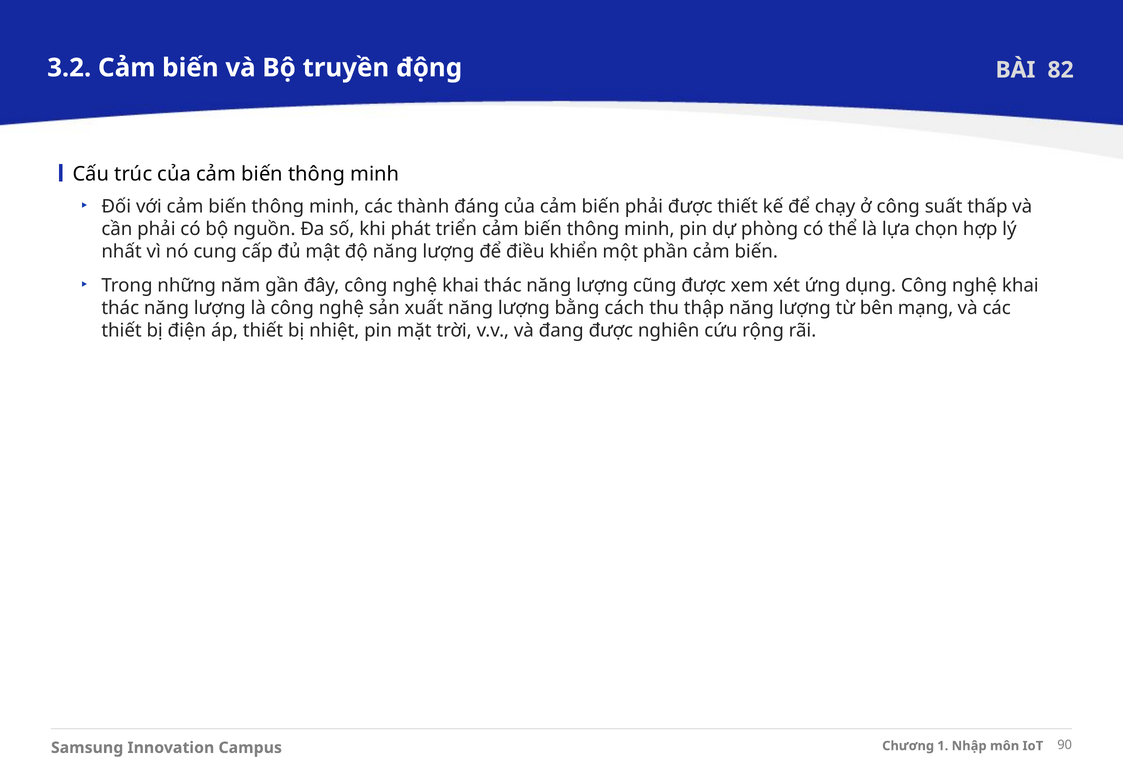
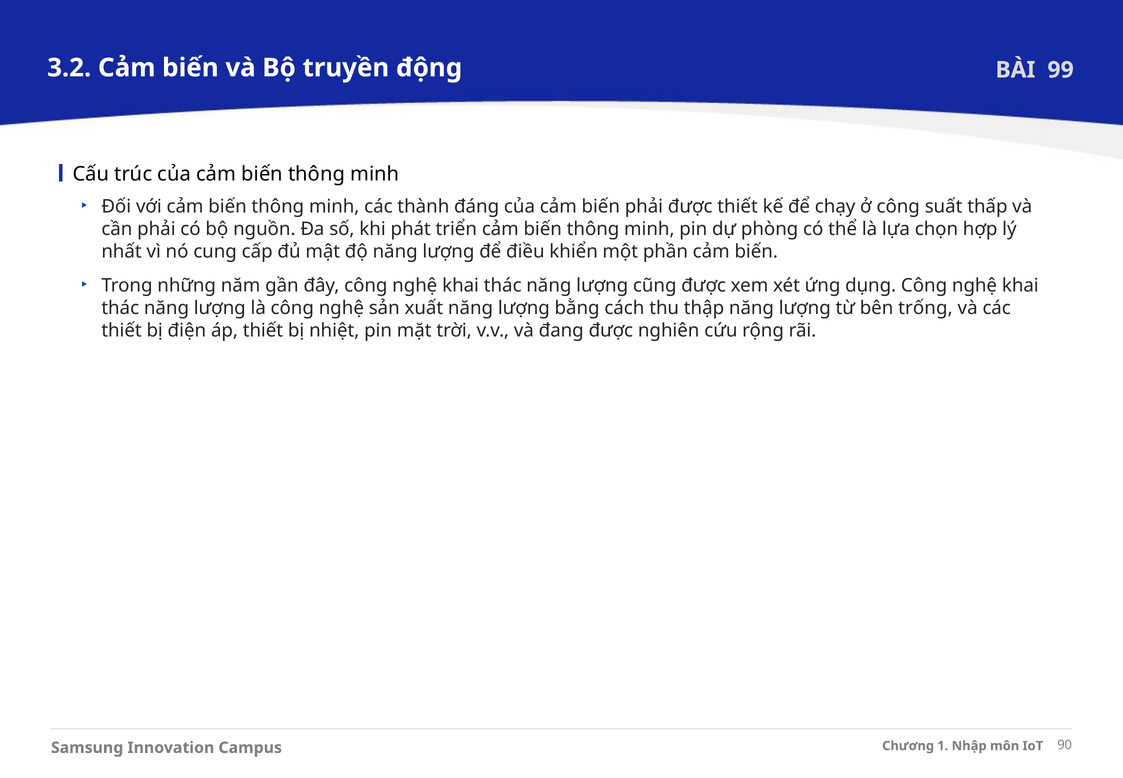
82: 82 -> 99
mạng: mạng -> trống
